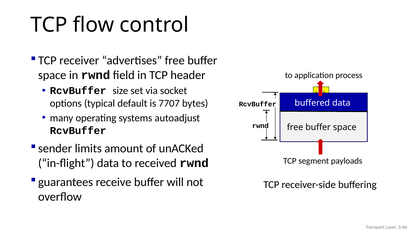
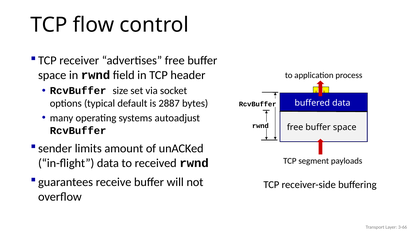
7707: 7707 -> 2887
